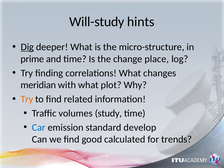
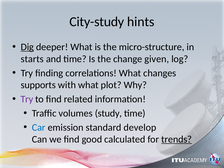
Will-study: Will-study -> City-study
prime: prime -> starts
place: place -> given
meridian: meridian -> supports
Try at (27, 99) colour: orange -> purple
trends underline: none -> present
